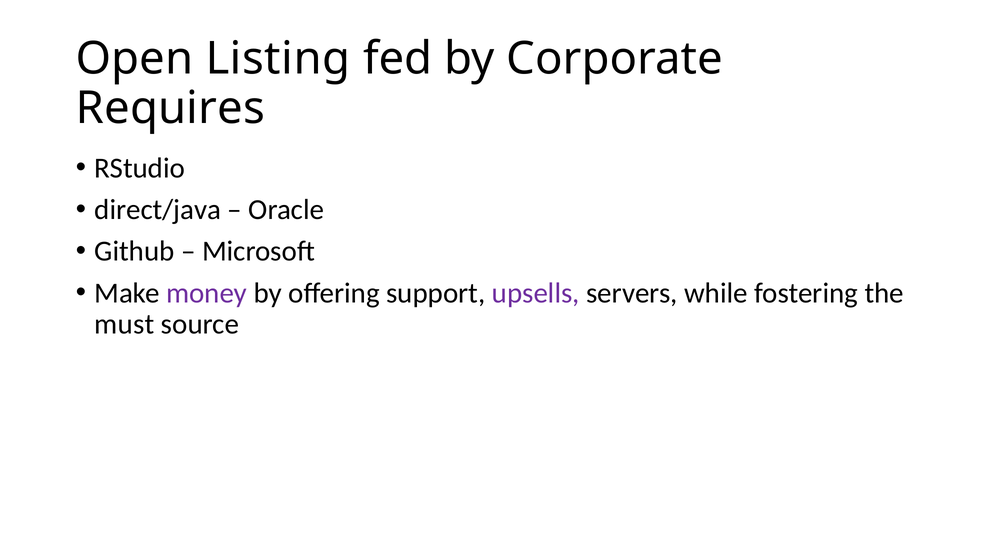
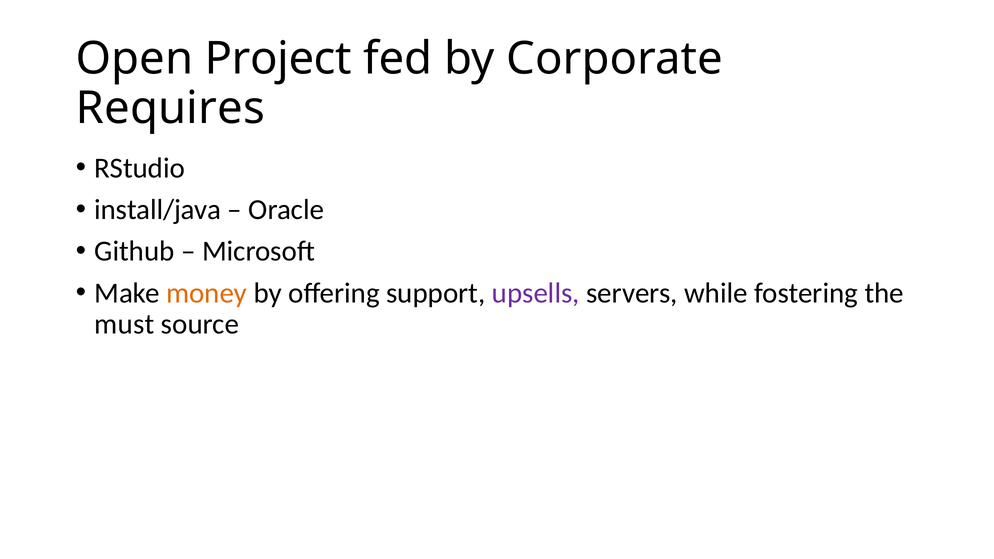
Listing: Listing -> Project
direct/java: direct/java -> install/java
money colour: purple -> orange
